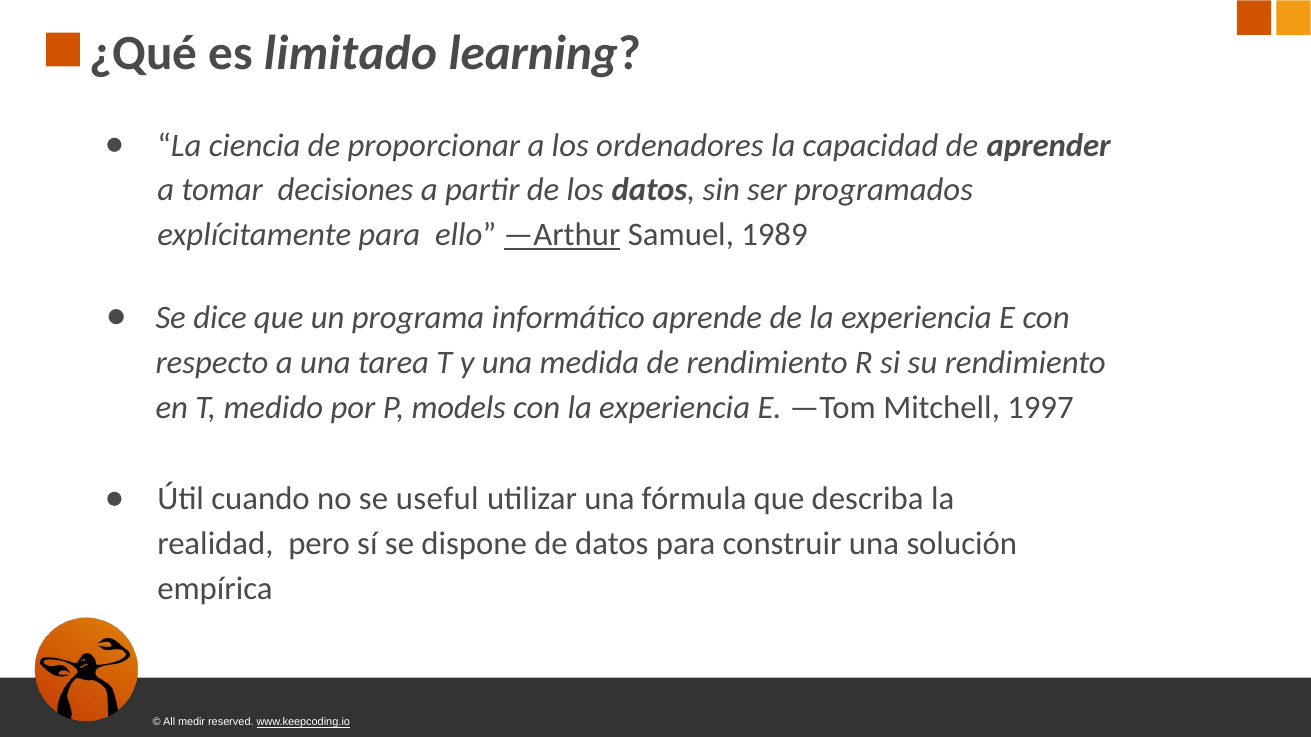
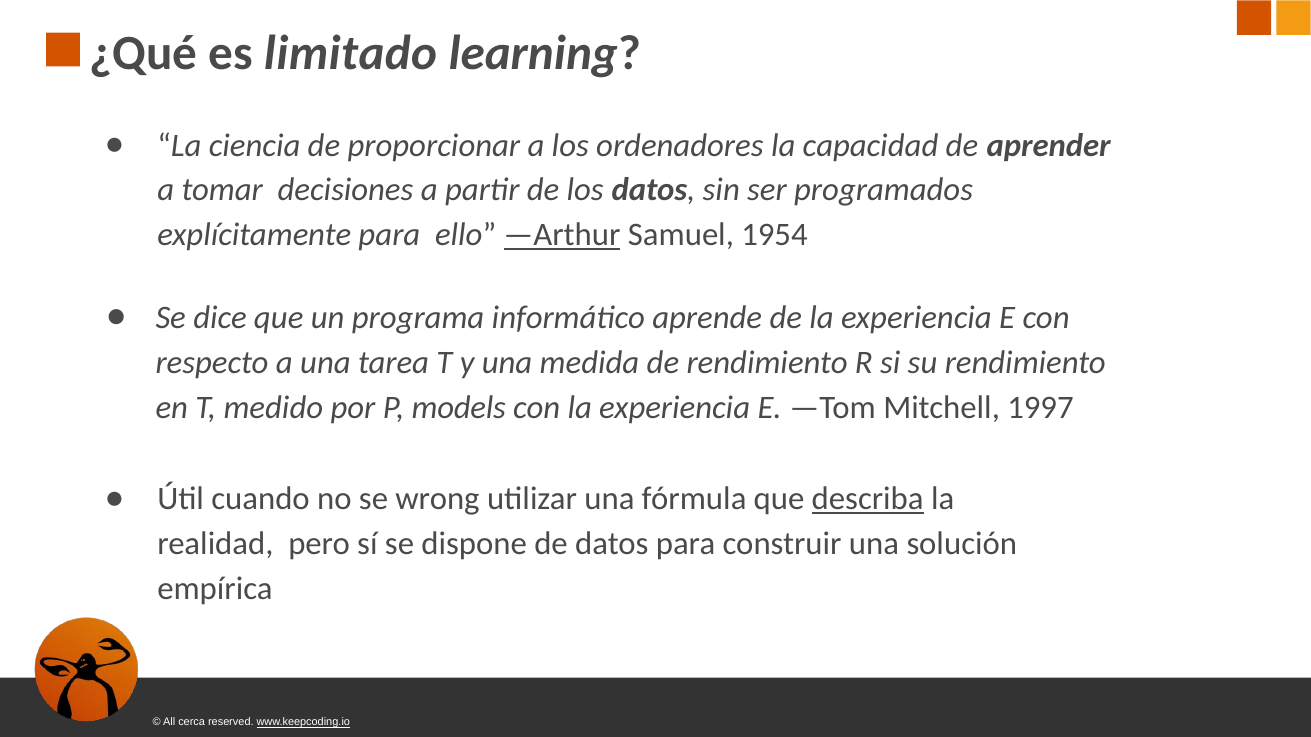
1989: 1989 -> 1954
useful: useful -> wrong
describa underline: none -> present
medir: medir -> cerca
